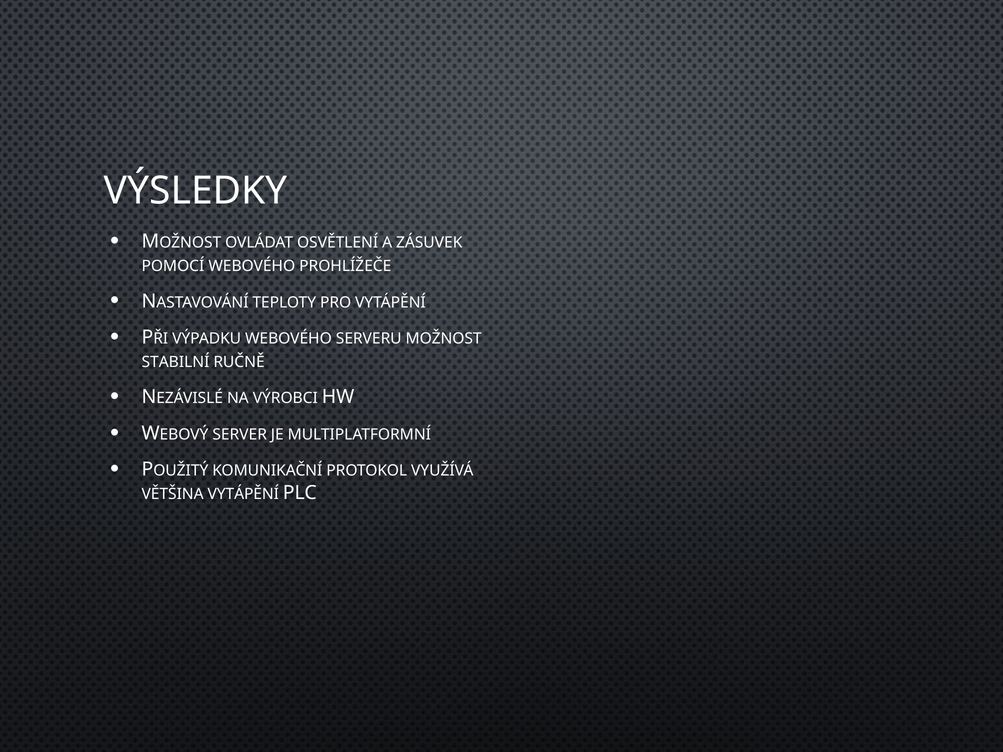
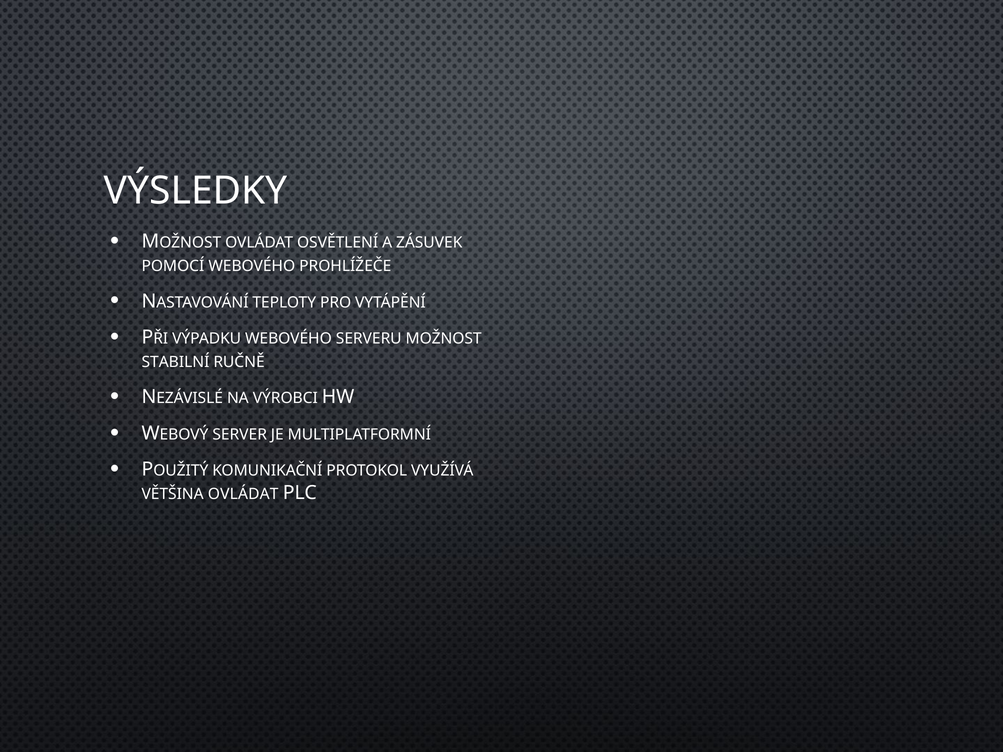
VĚTŠINA VYTÁPĚNÍ: VYTÁPĚNÍ -> OVLÁDAT
